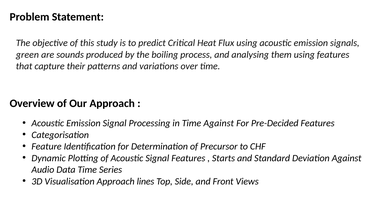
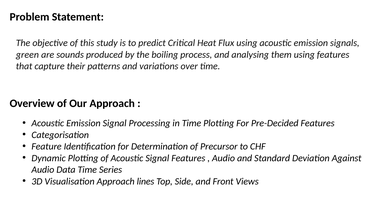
Time Against: Against -> Plotting
Starts at (224, 158): Starts -> Audio
